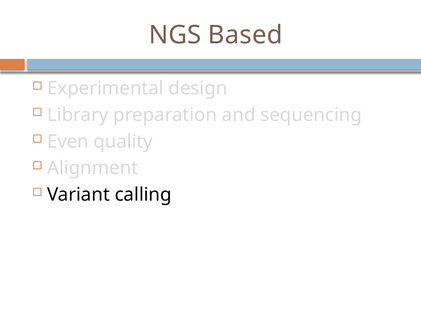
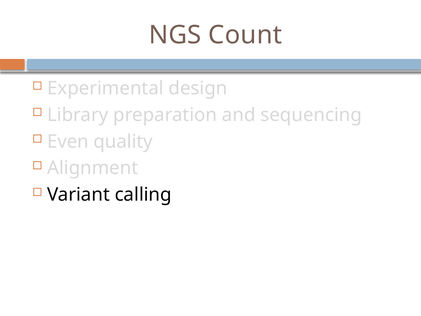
Based: Based -> Count
